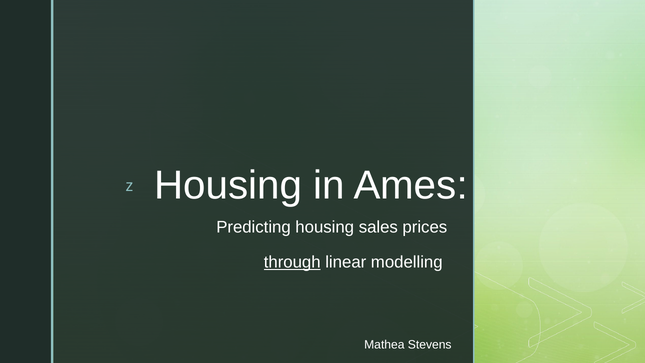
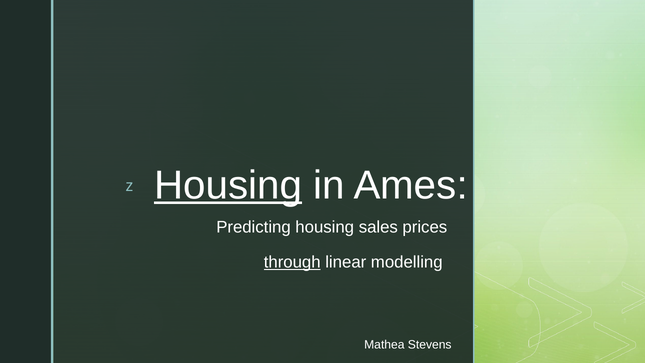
Housing at (228, 185) underline: none -> present
